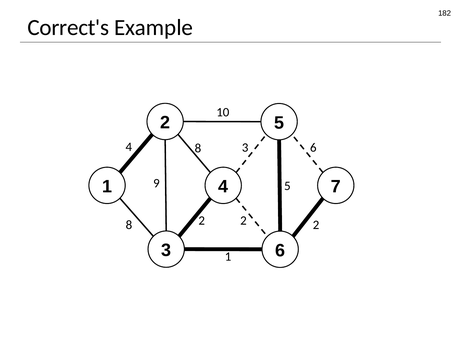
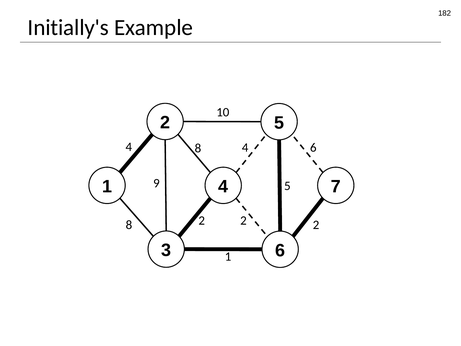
Correct's: Correct's -> Initially's
8 3: 3 -> 4
